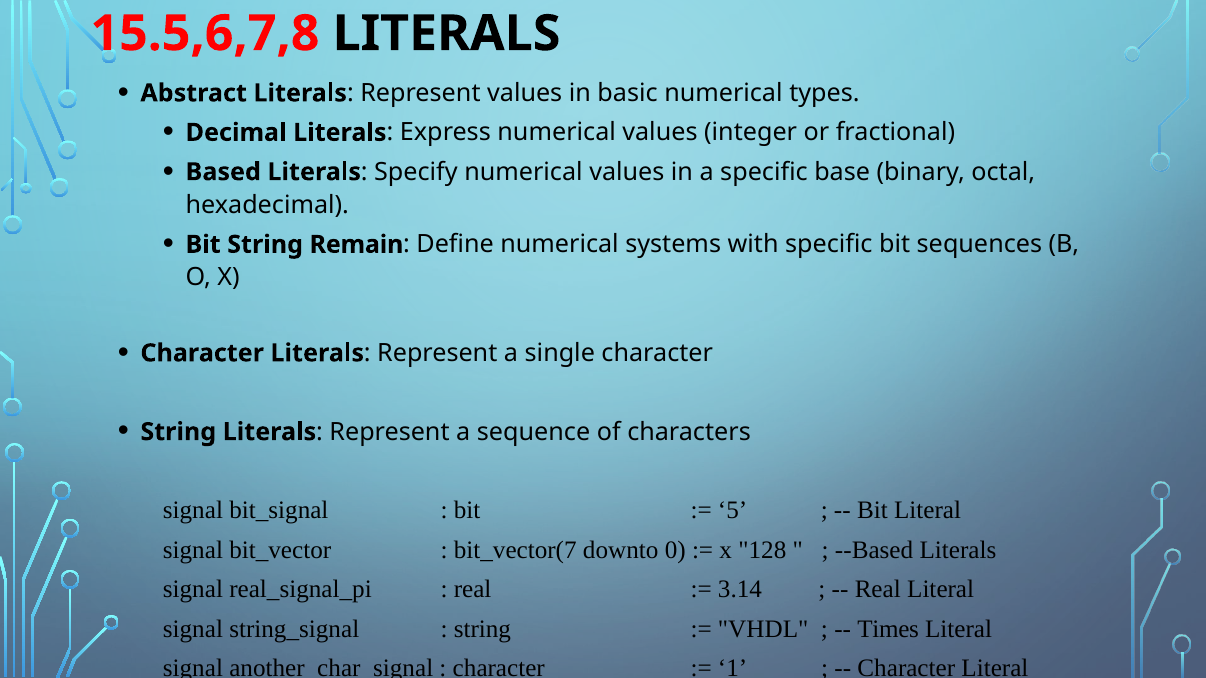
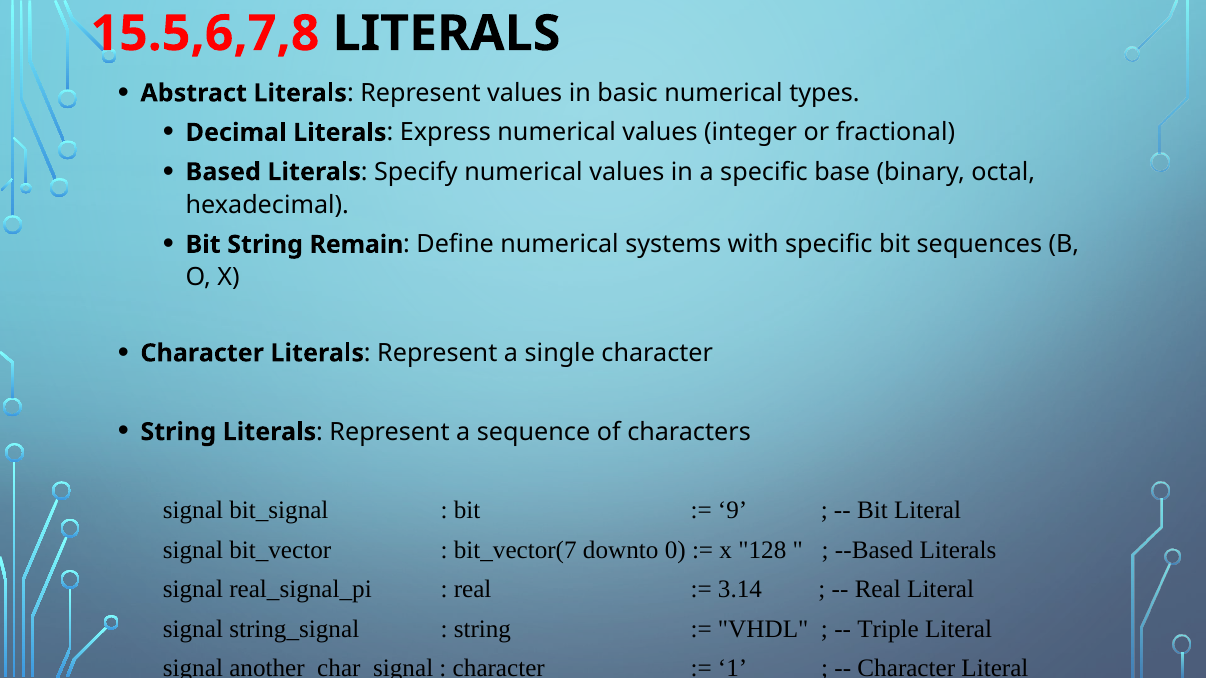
5: 5 -> 9
Times: Times -> Triple
